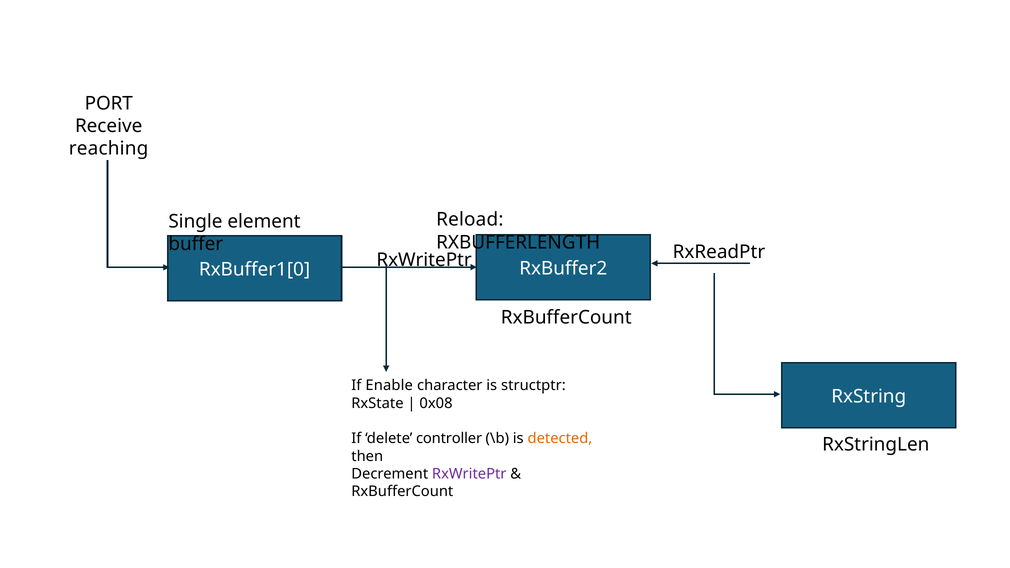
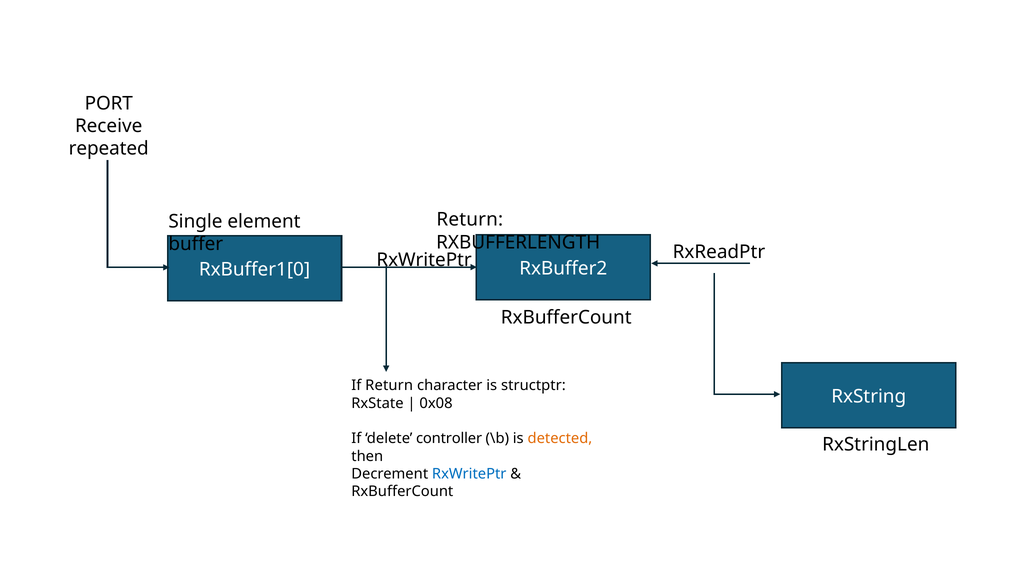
reaching: reaching -> repeated
Reload at (470, 220): Reload -> Return
If Enable: Enable -> Return
RxWritePtr at (469, 474) colour: purple -> blue
